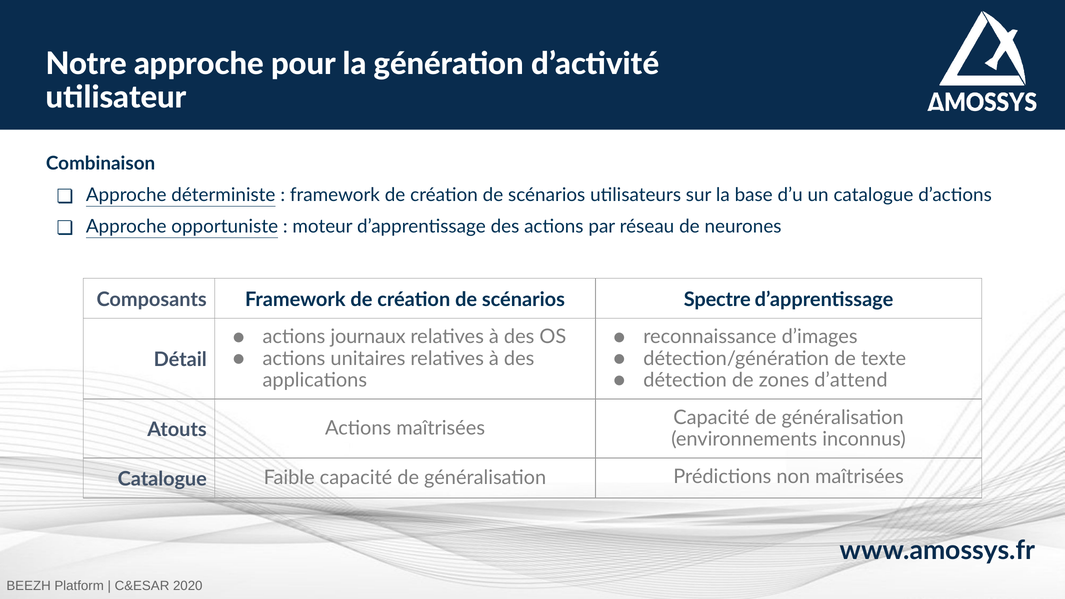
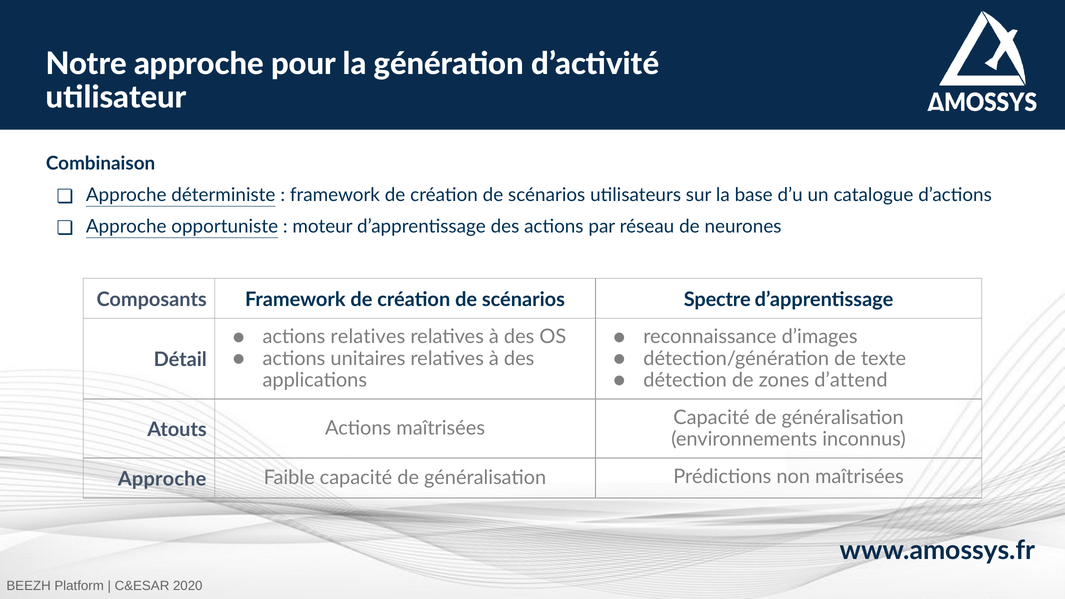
actions journaux: journaux -> relatives
Catalogue at (162, 479): Catalogue -> Approche
